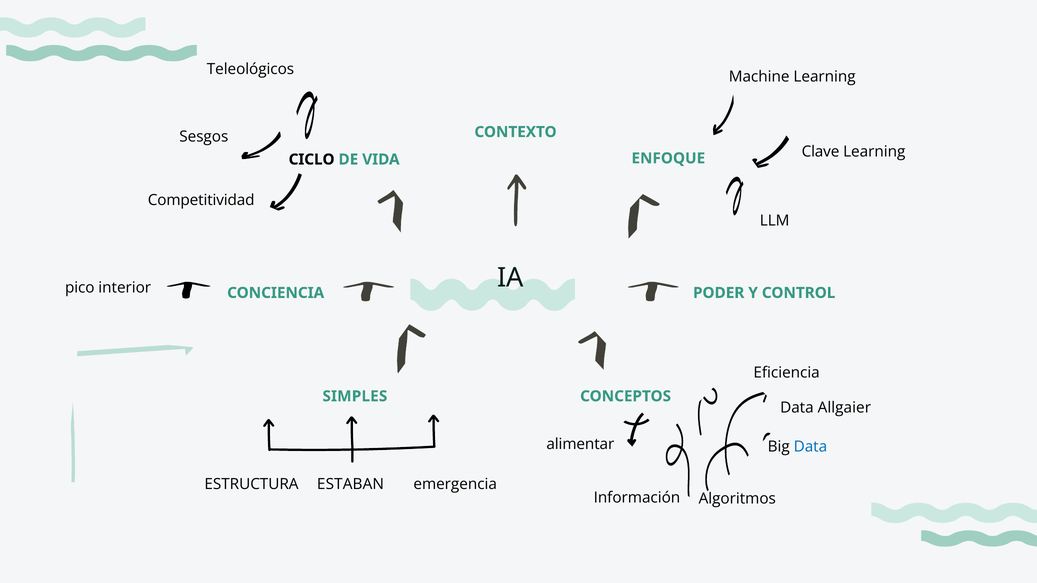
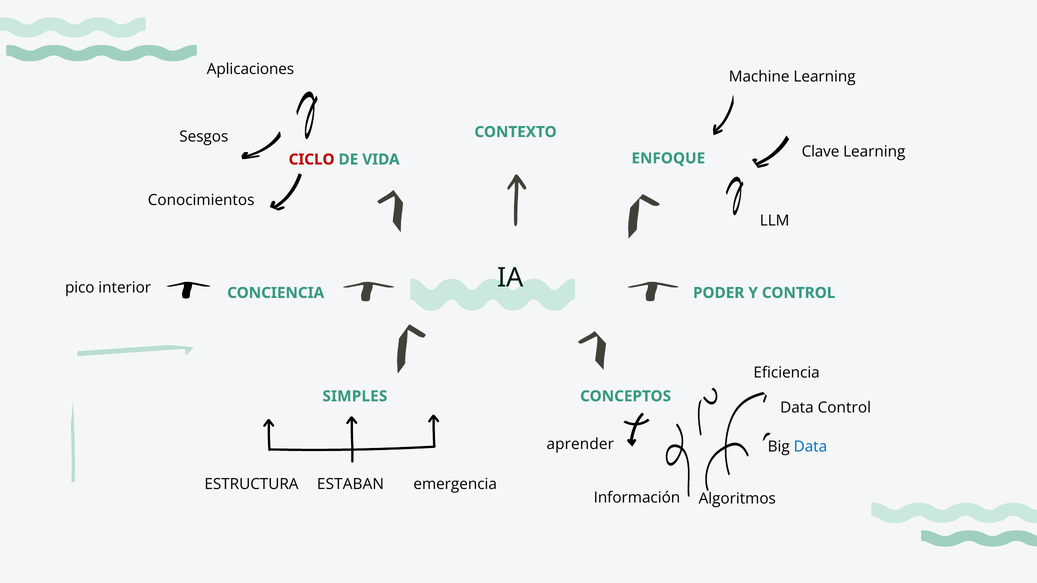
Teleológicos: Teleológicos -> Aplicaciones
CICLO colour: black -> red
Competitividad: Competitividad -> Conocimientos
Data Allgaier: Allgaier -> Control
alimentar: alimentar -> aprender
